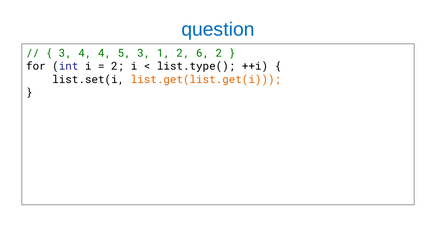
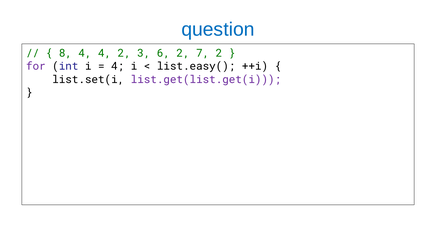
3 at (65, 53): 3 -> 8
4 5: 5 -> 2
1: 1 -> 6
6: 6 -> 7
for colour: black -> purple
2 at (118, 66): 2 -> 4
list.type(: list.type( -> list.easy(
list.get(list.get(i colour: orange -> purple
